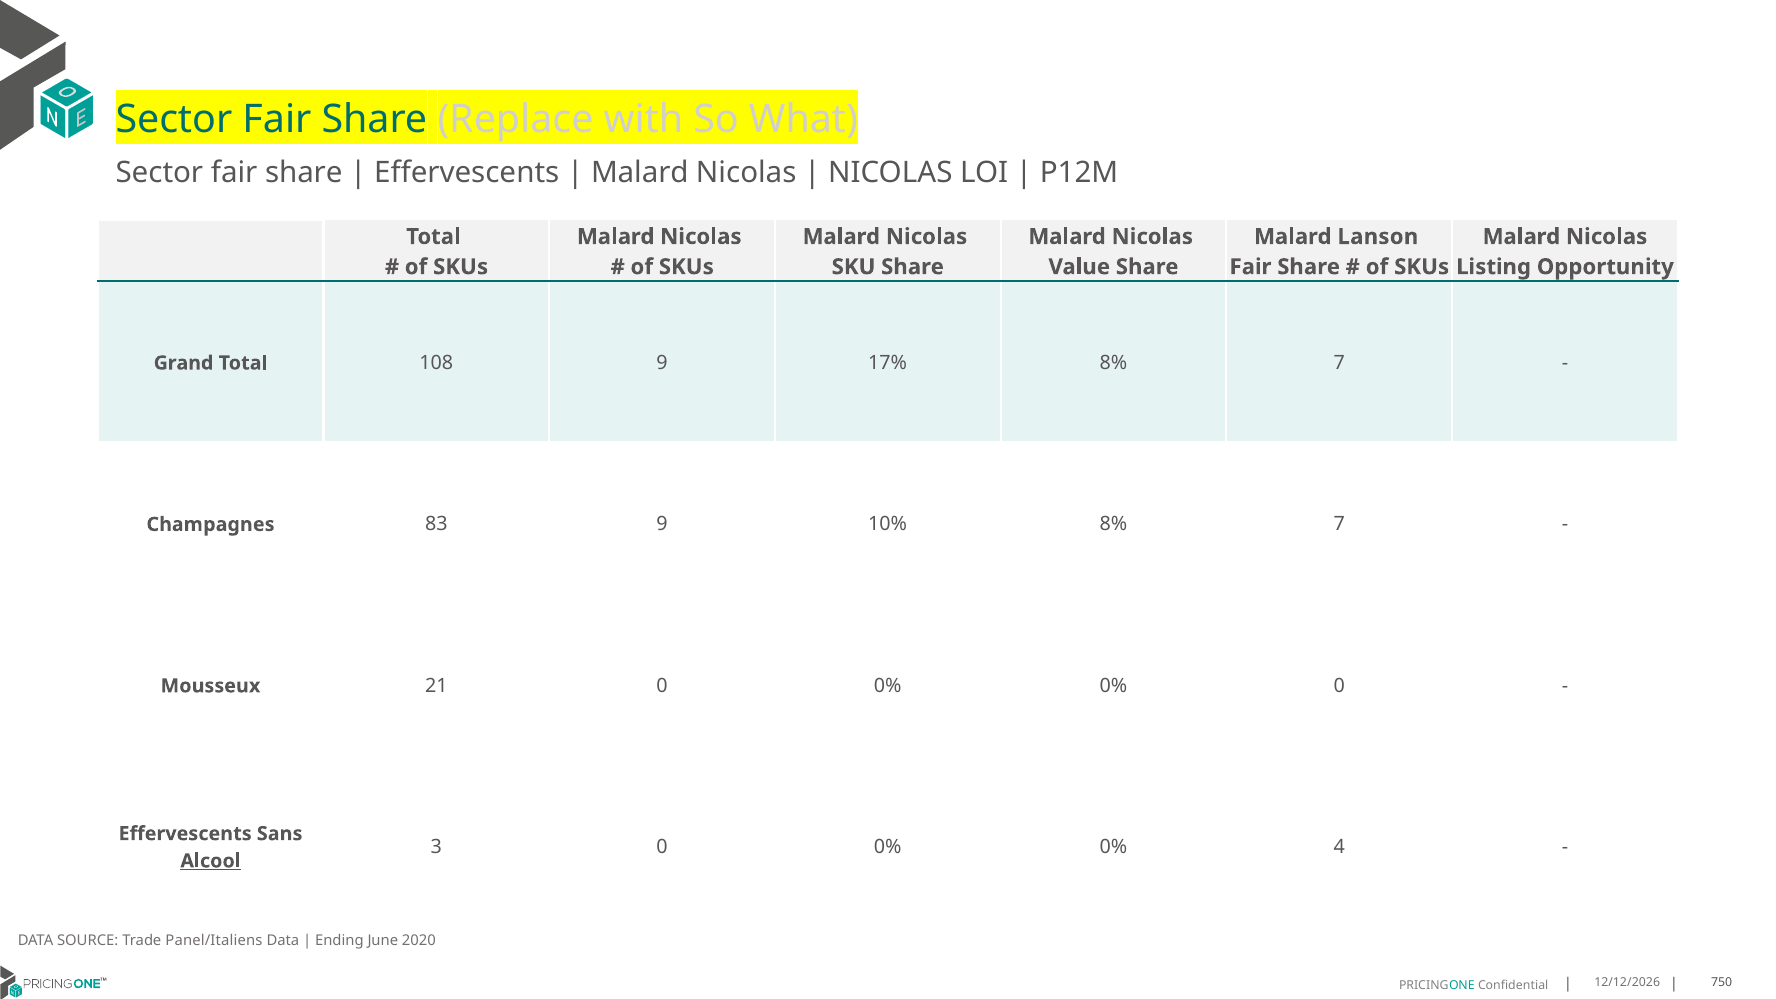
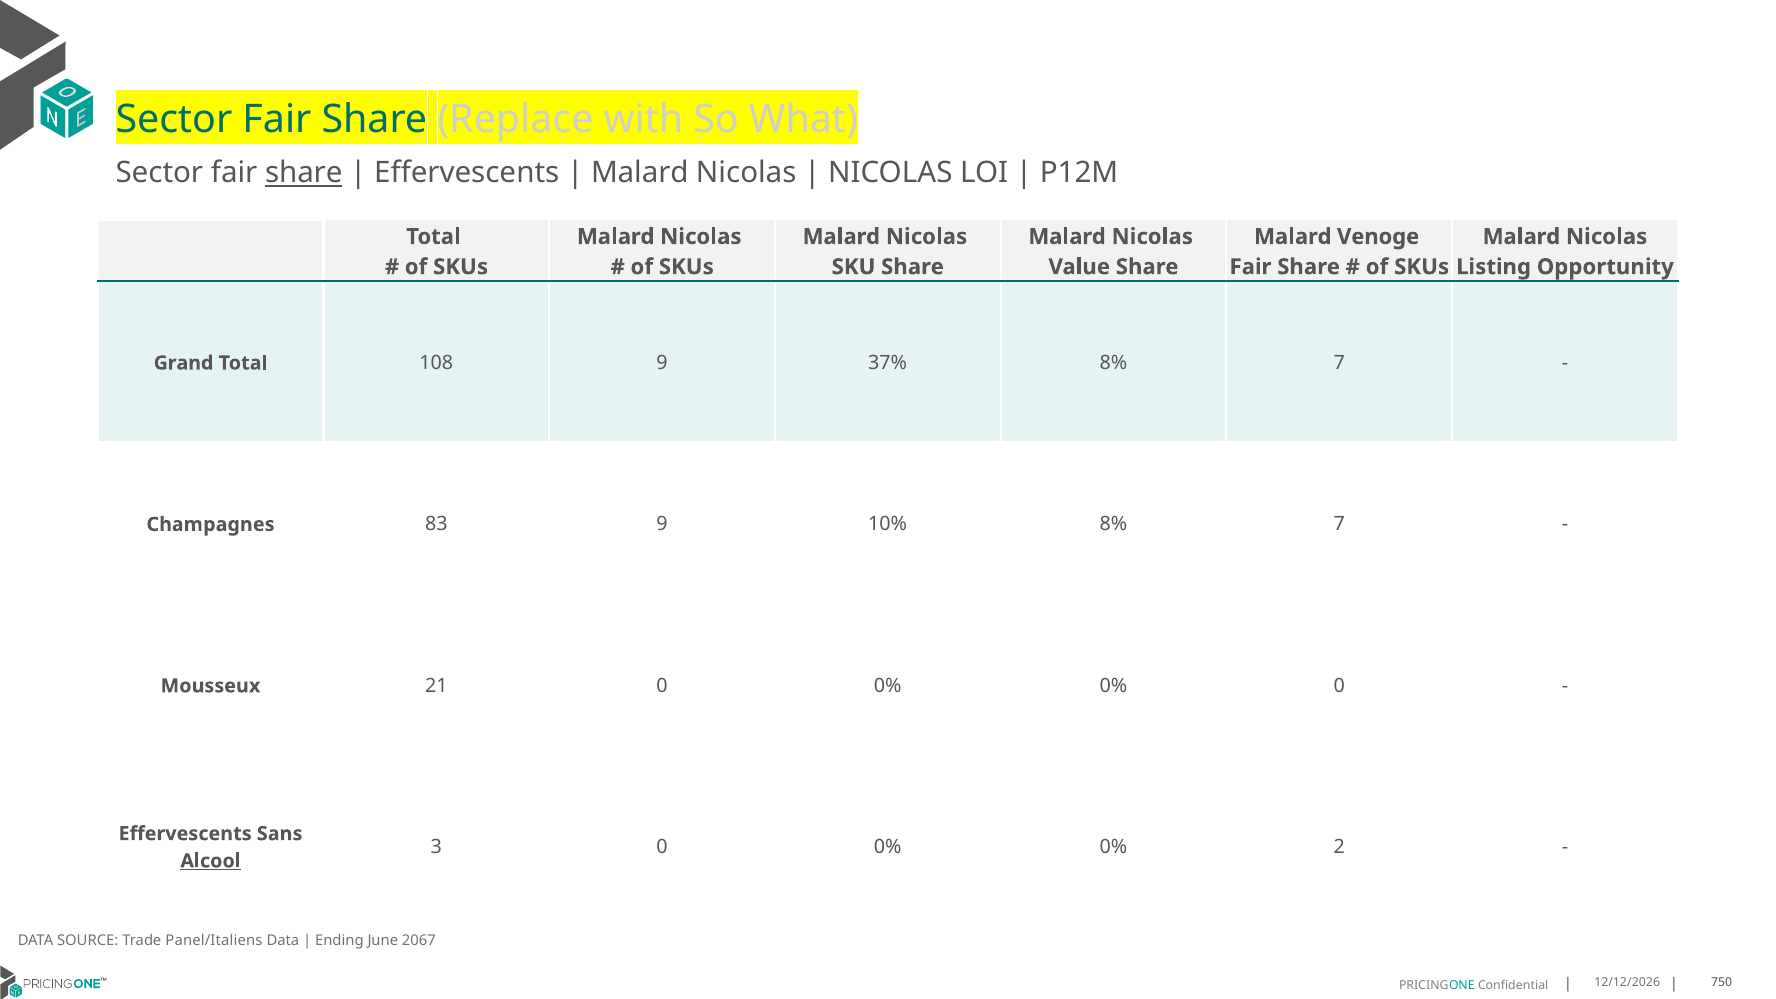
share at (304, 173) underline: none -> present
Lanson: Lanson -> Venoge
17%: 17% -> 37%
4: 4 -> 2
2020: 2020 -> 2067
